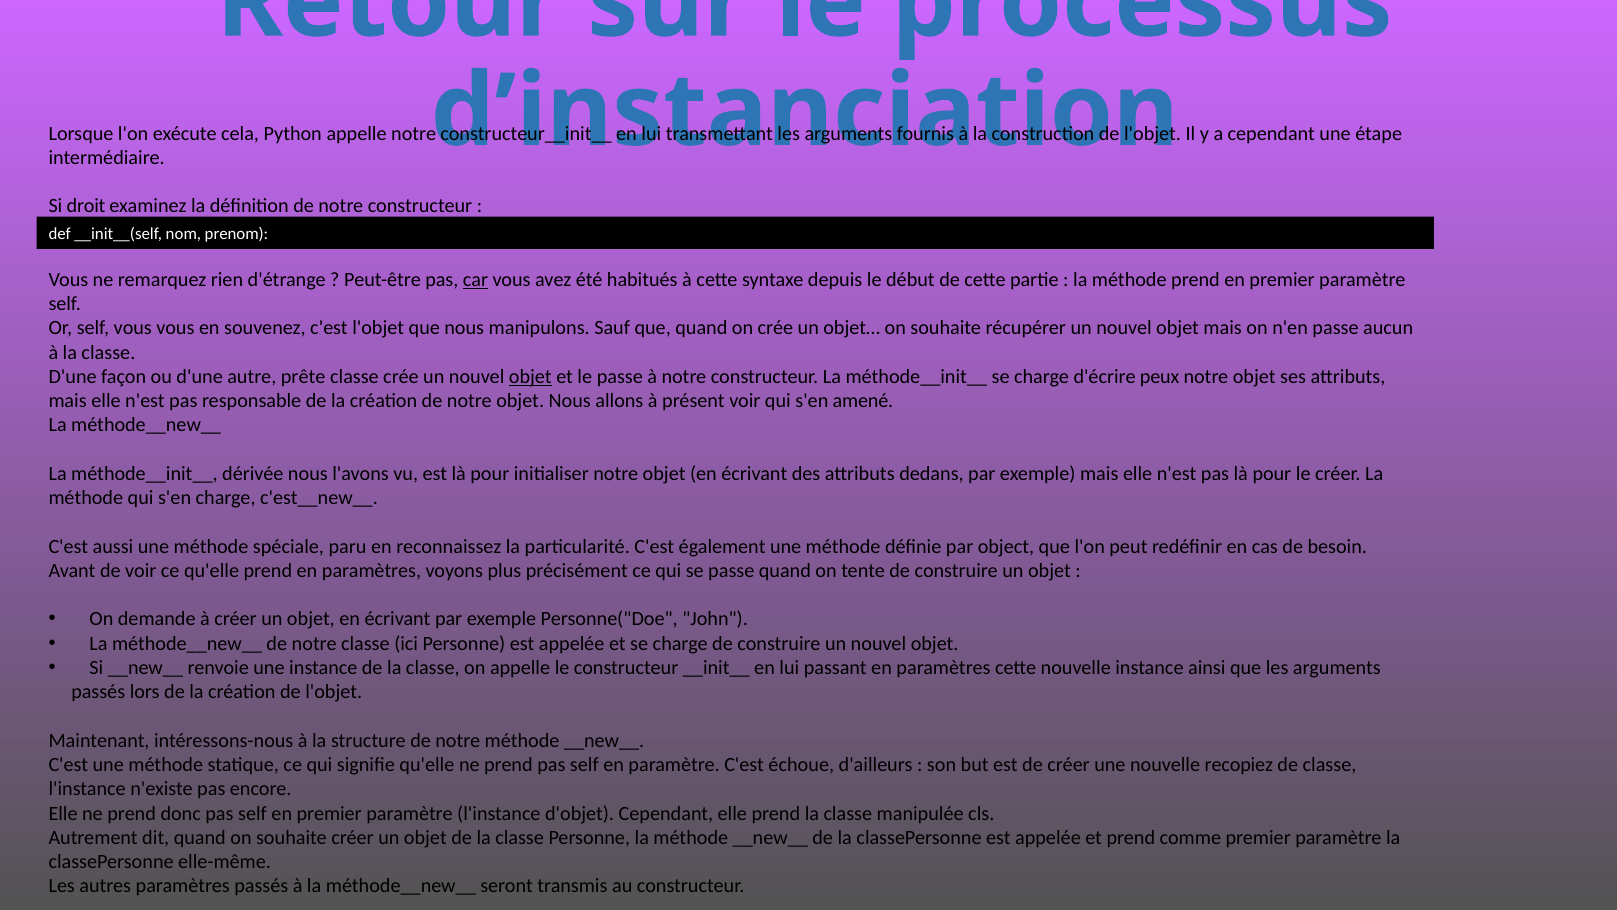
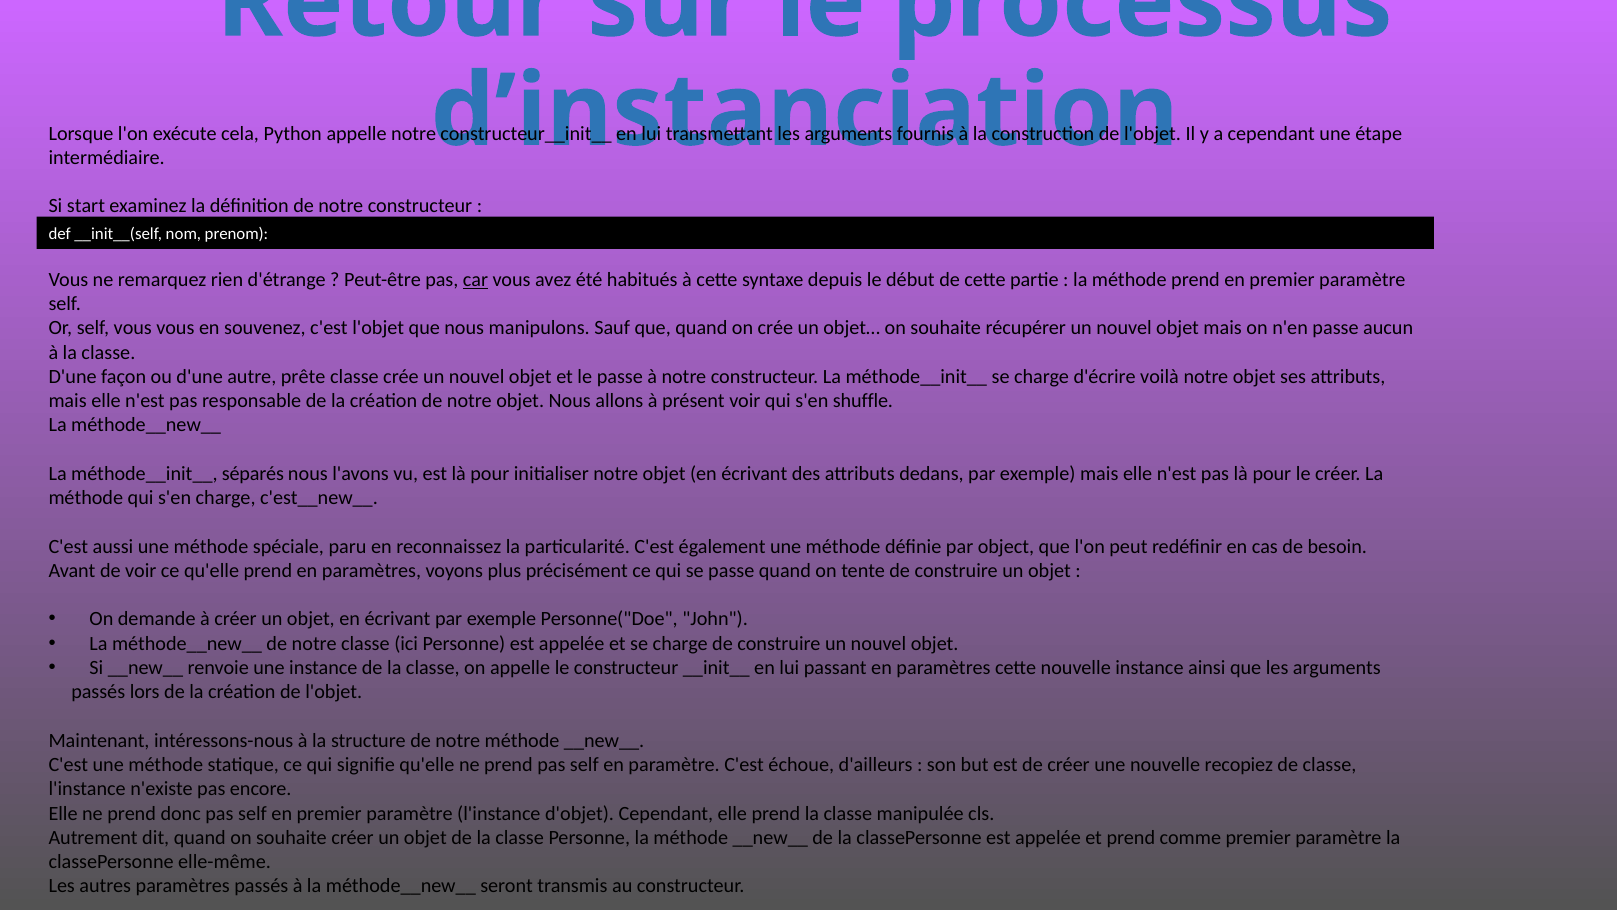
droit: droit -> start
objet at (530, 376) underline: present -> none
peux: peux -> voilà
amené: amené -> shuffle
dérivée: dérivée -> séparés
